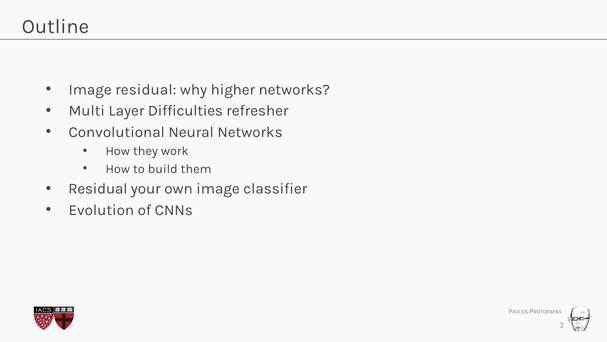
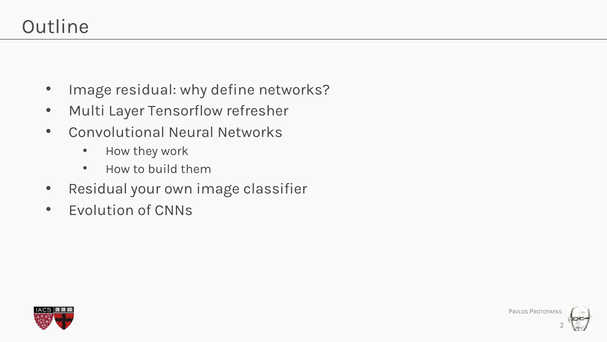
higher: higher -> define
Difficulties: Difficulties -> Tensorflow
